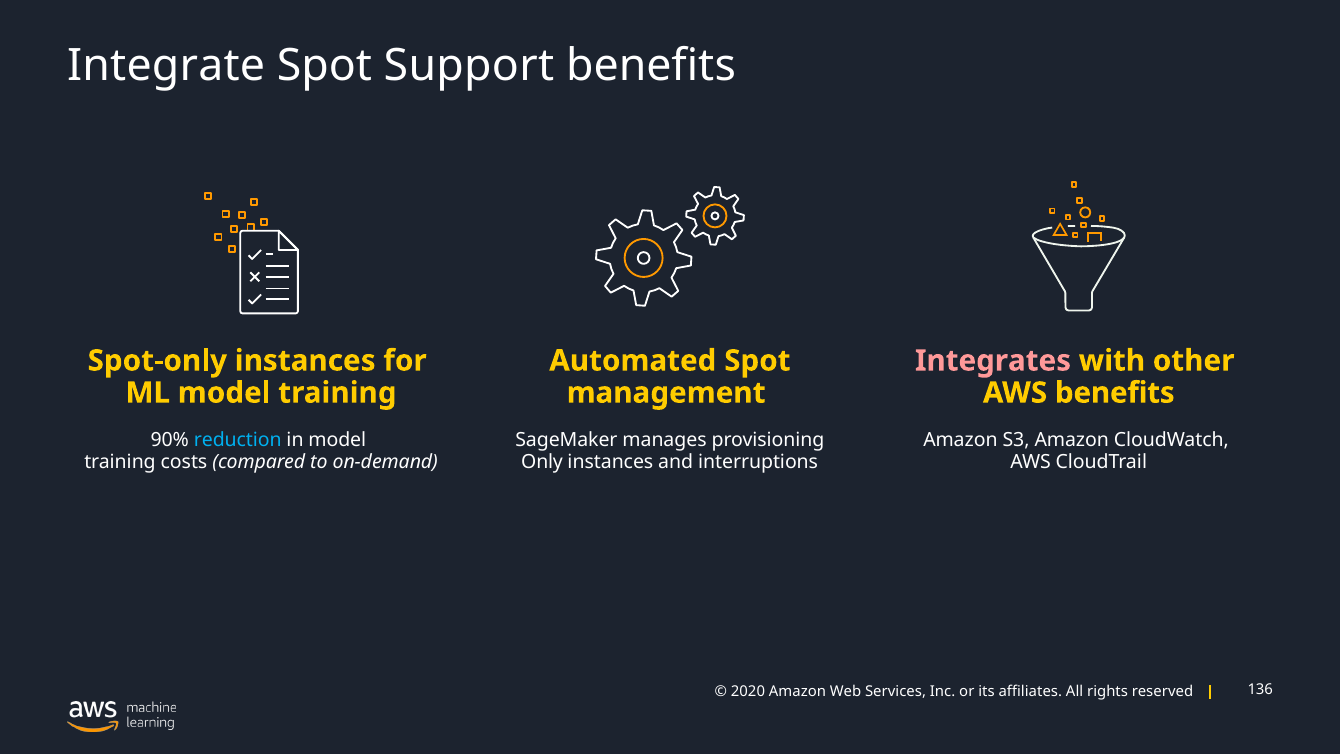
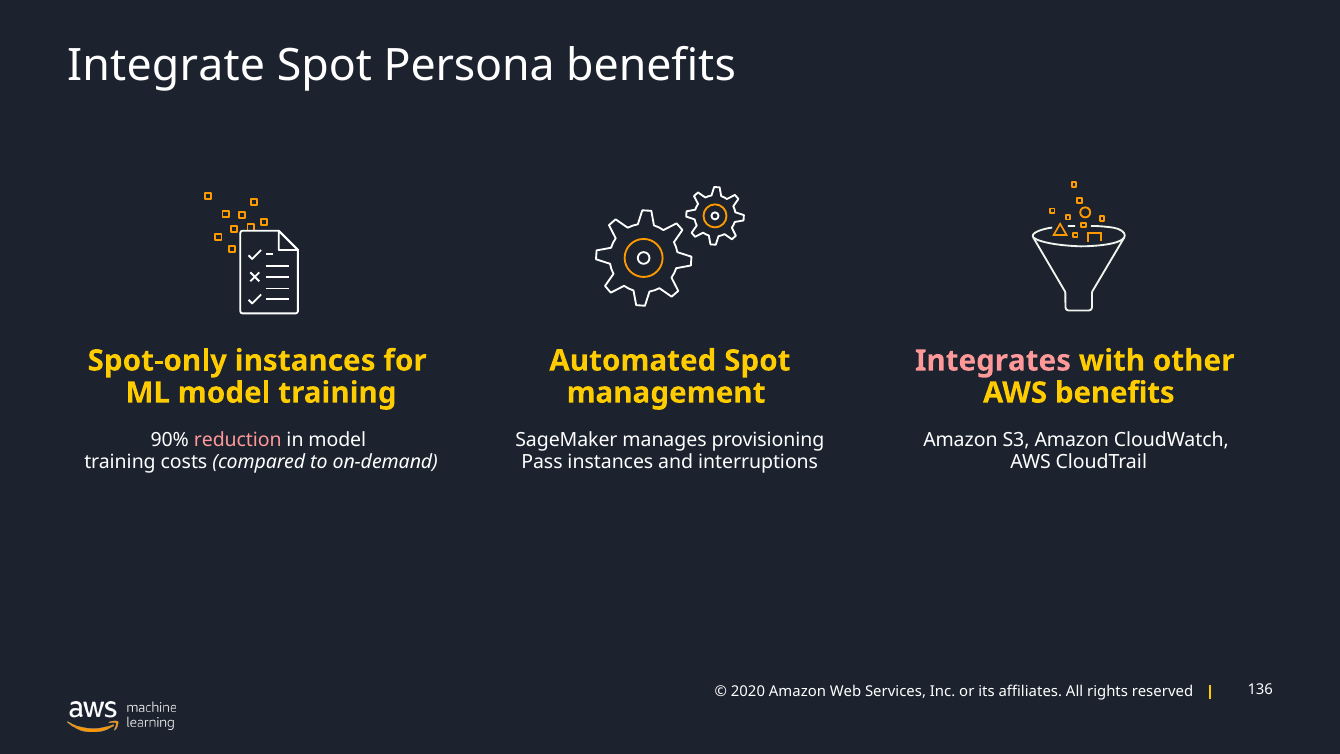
Support: Support -> Persona
reduction colour: light blue -> pink
Only: Only -> Pass
